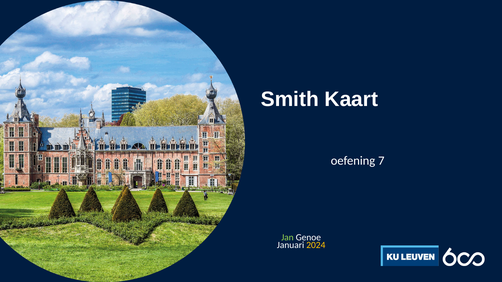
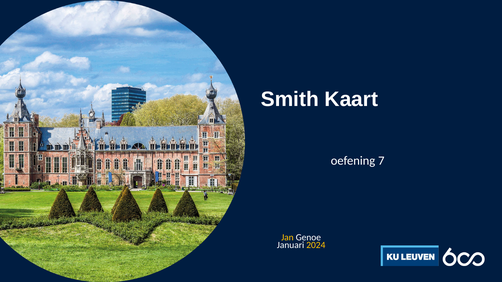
Jan colour: light green -> yellow
